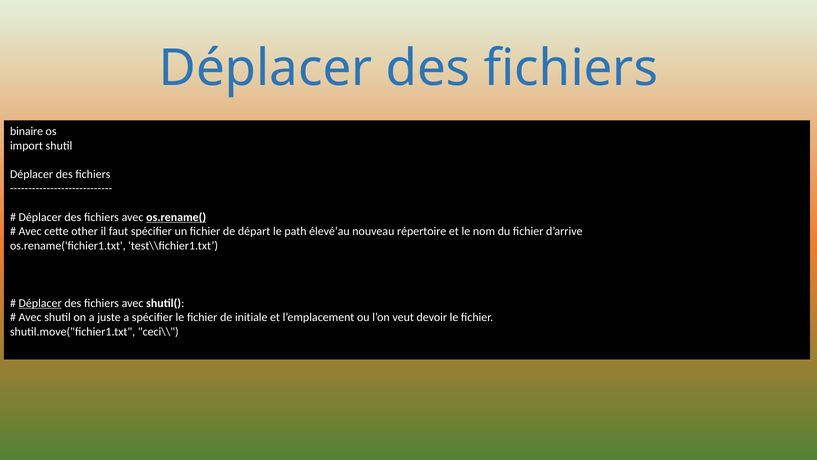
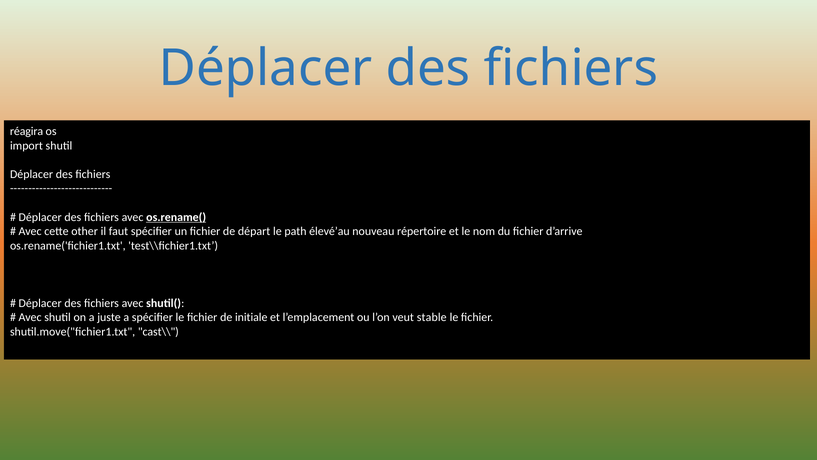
binaire: binaire -> réagira
Déplacer at (40, 303) underline: present -> none
devoir: devoir -> stable
ceci\\: ceci\\ -> cast\\
